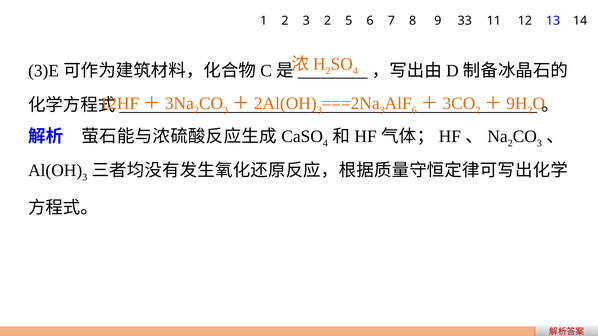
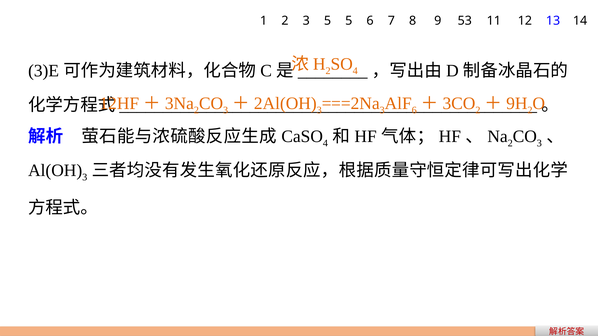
3 2: 2 -> 5
33: 33 -> 53
